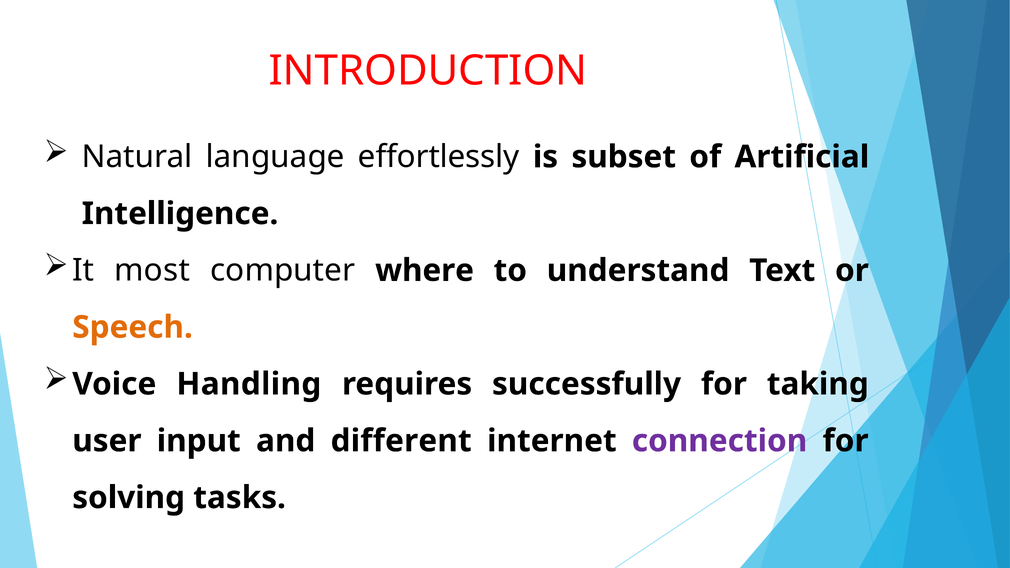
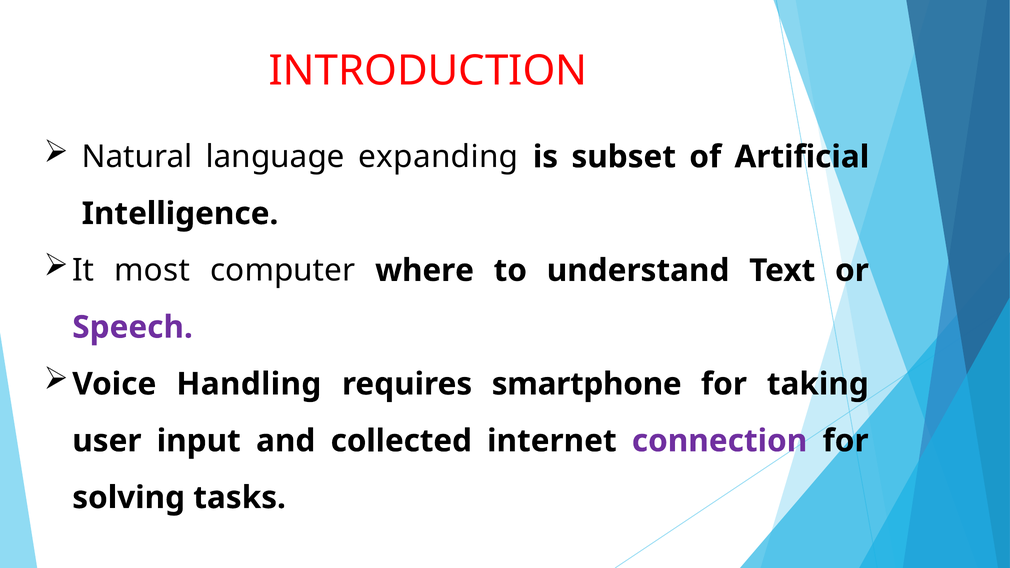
effortlessly: effortlessly -> expanding
Speech colour: orange -> purple
successfully: successfully -> smartphone
different: different -> collected
